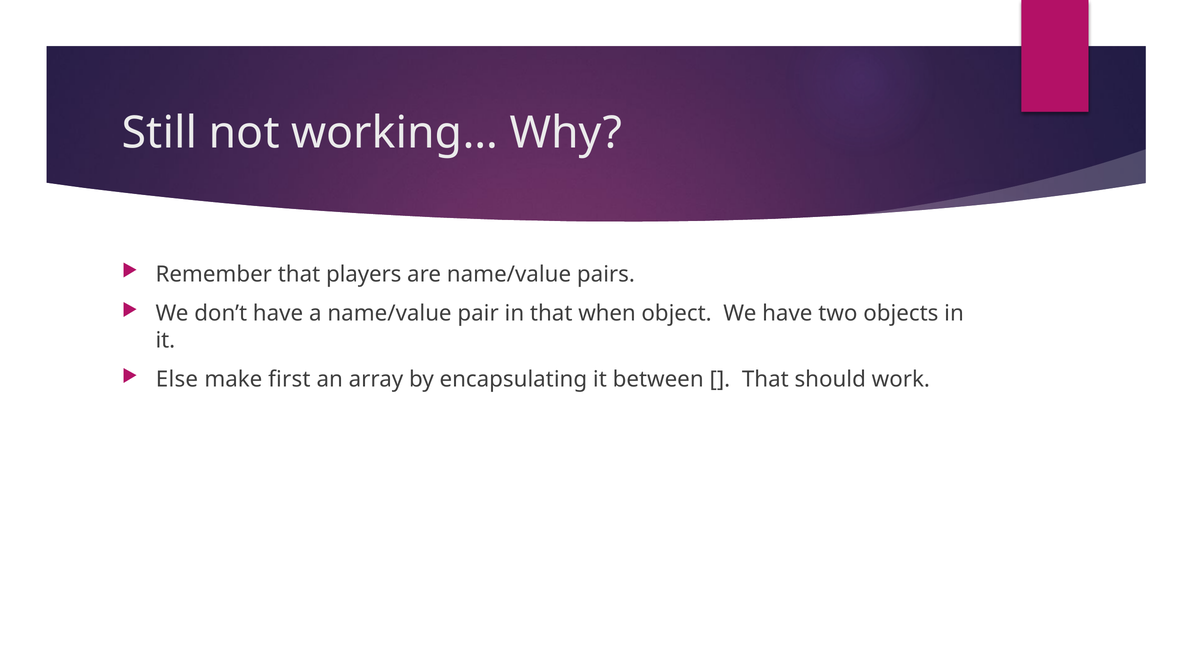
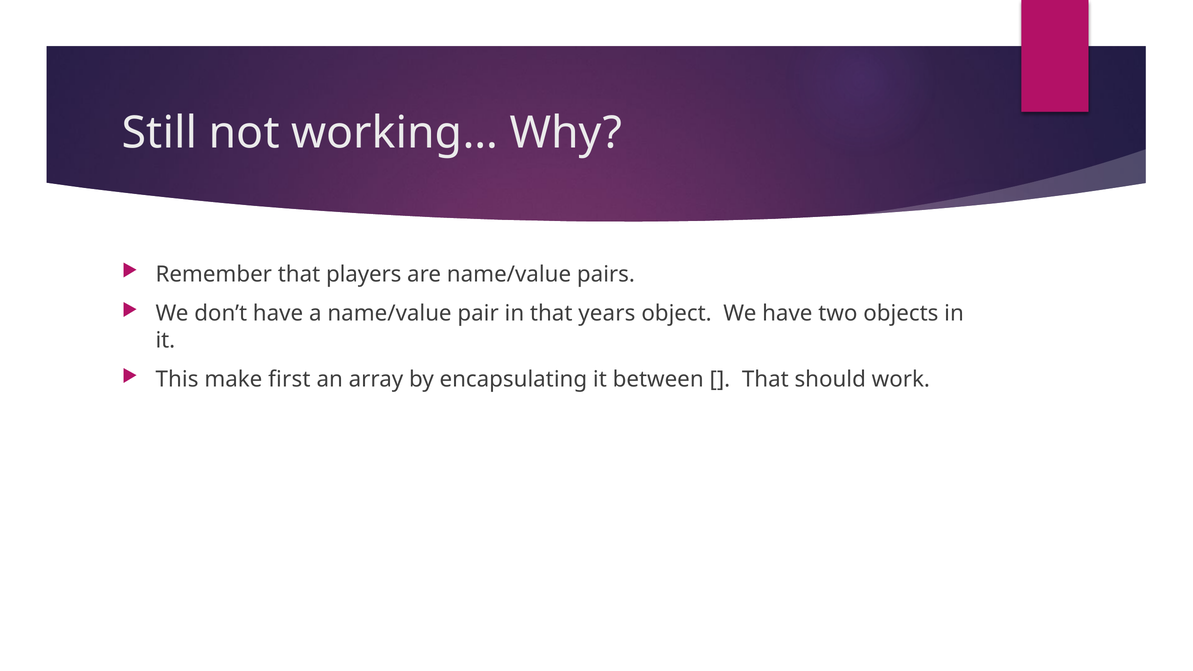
when: when -> years
Else: Else -> This
